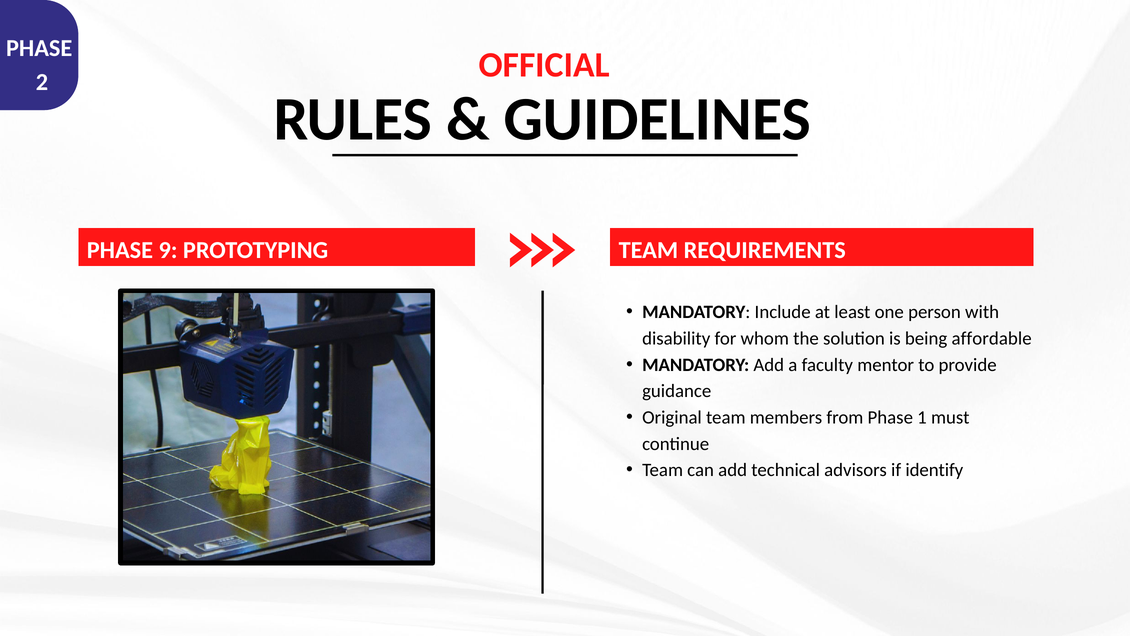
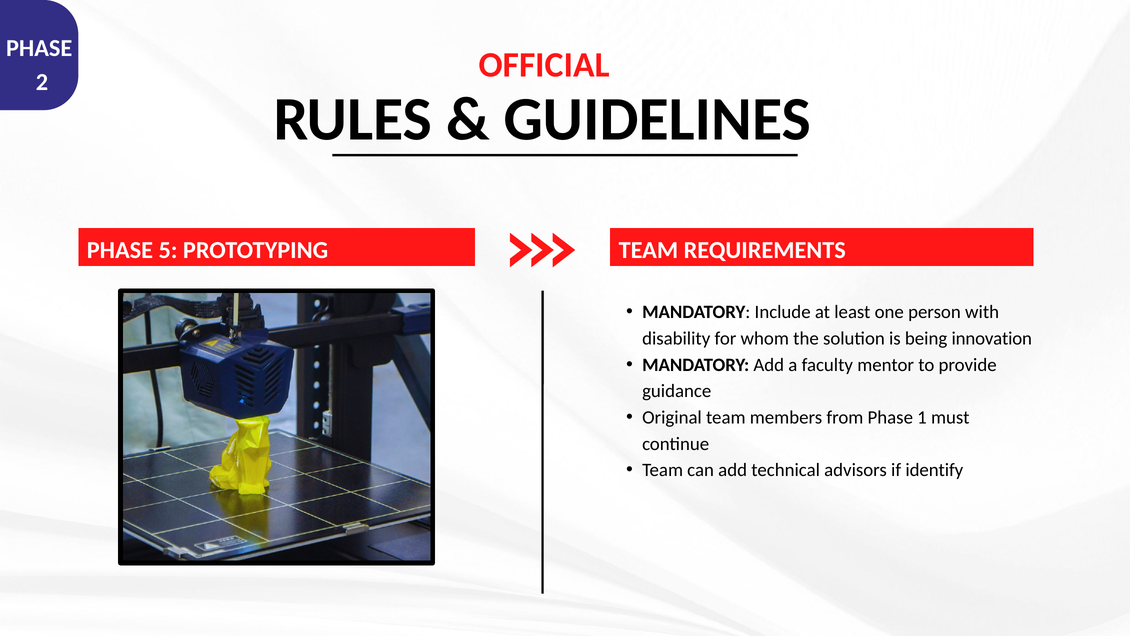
9: 9 -> 5
affordable: affordable -> innovation
